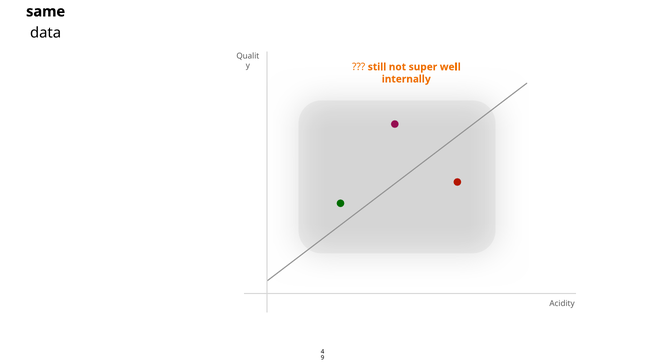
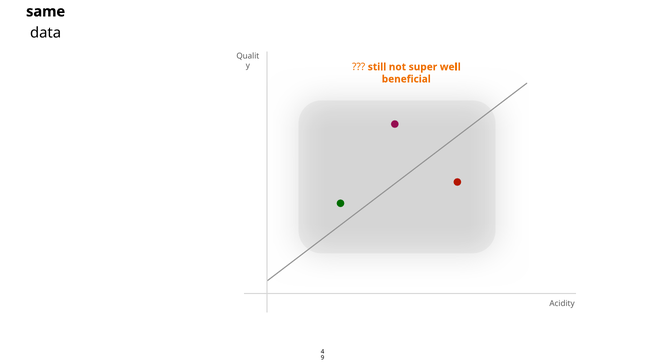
internally: internally -> beneficial
